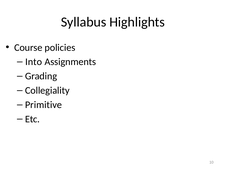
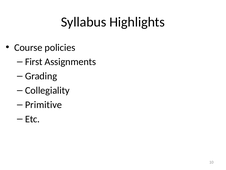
Into: Into -> First
